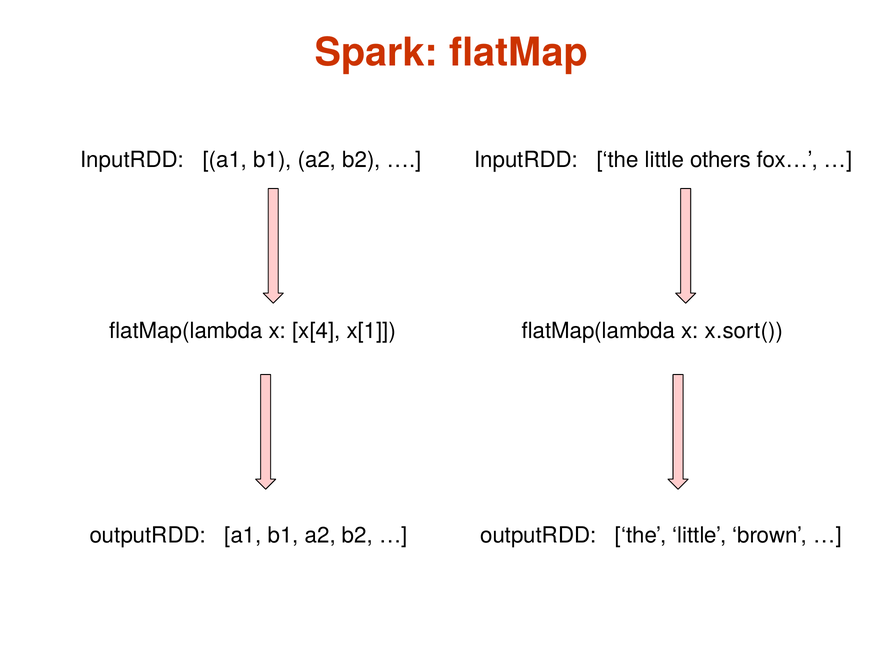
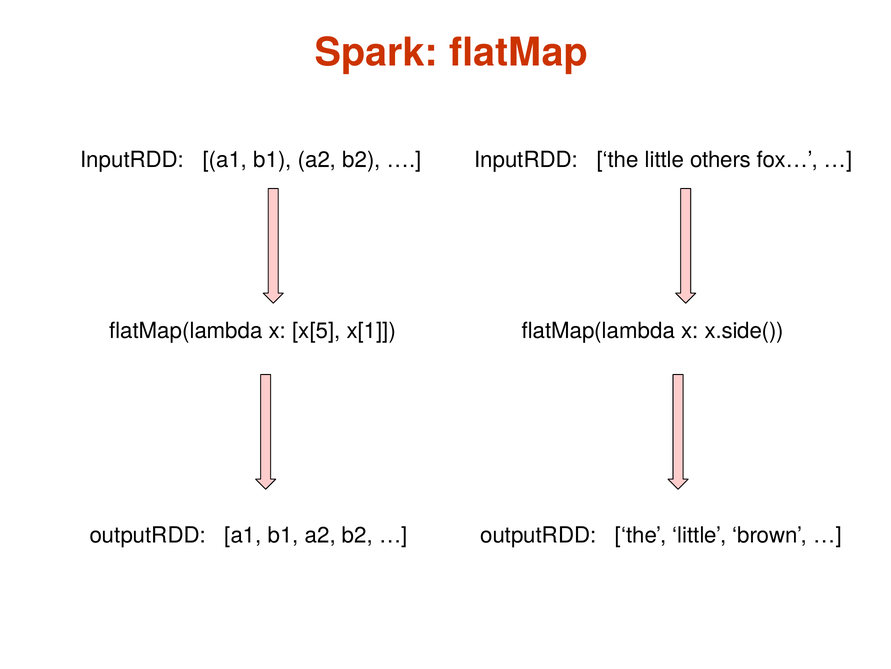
x[4: x[4 -> x[5
x.sort(: x.sort( -> x.side(
